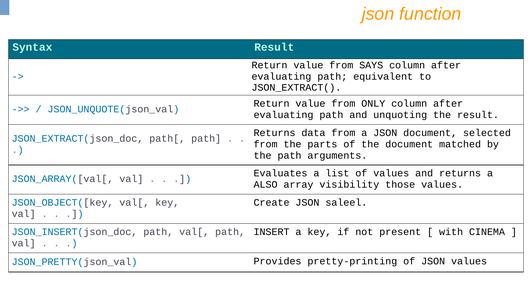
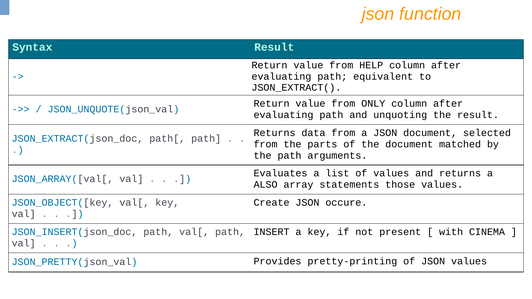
SAYS: SAYS -> HELP
visibility: visibility -> statements
saleel: saleel -> occure
